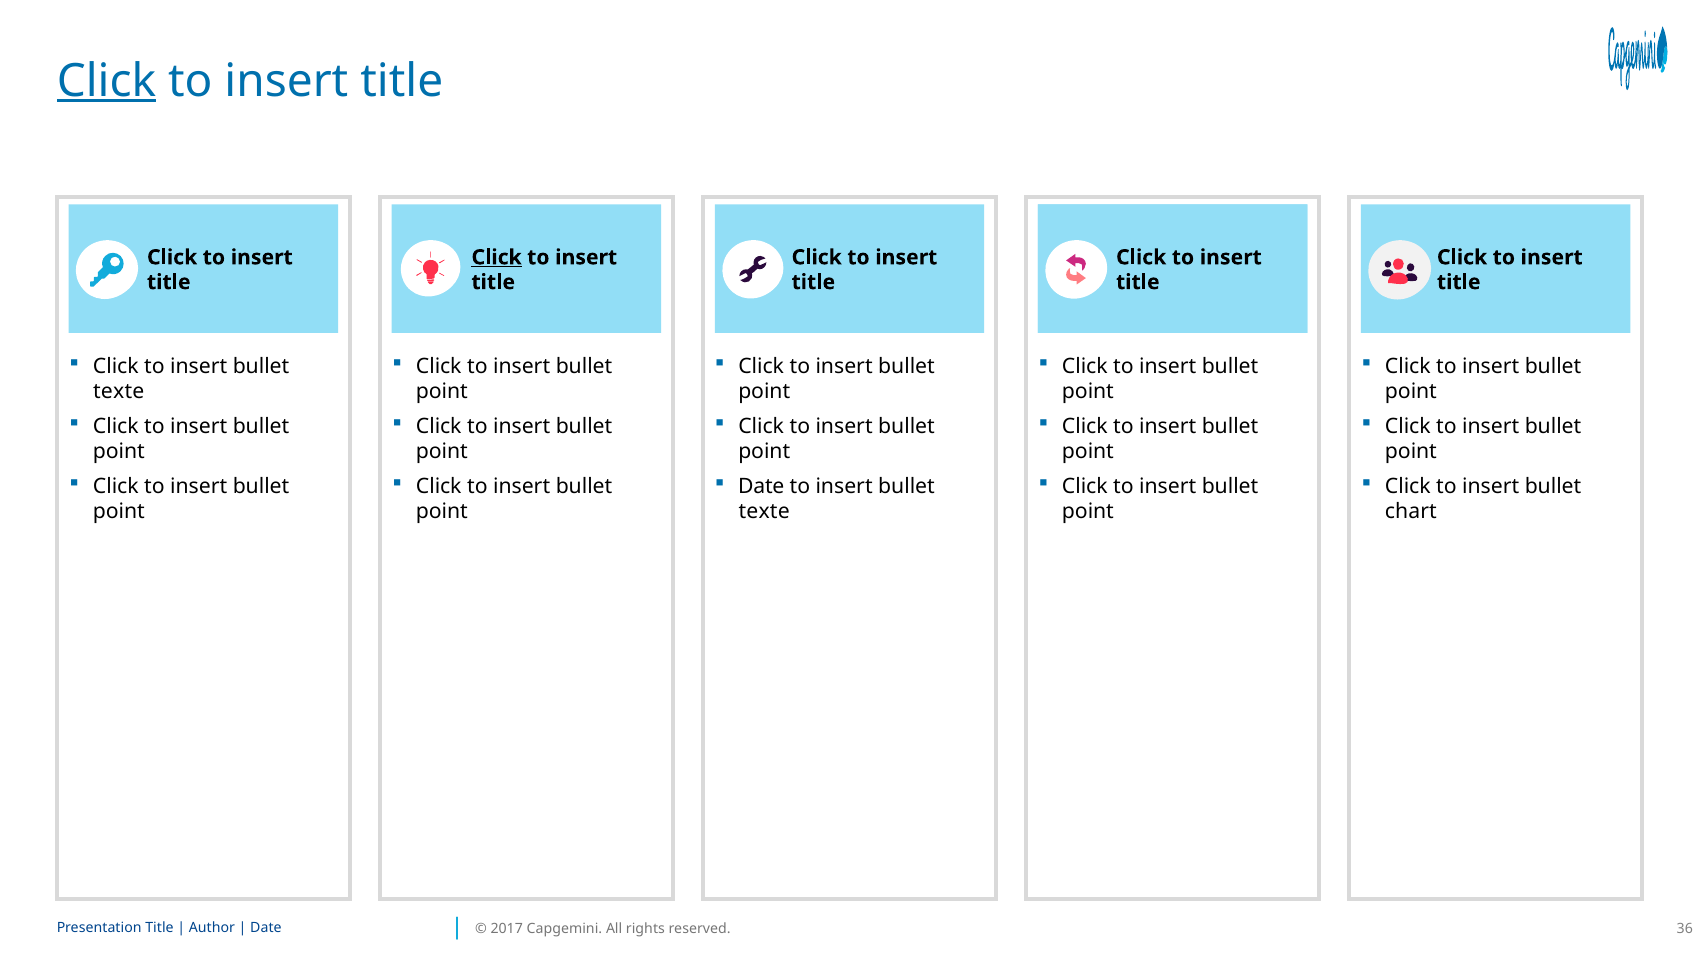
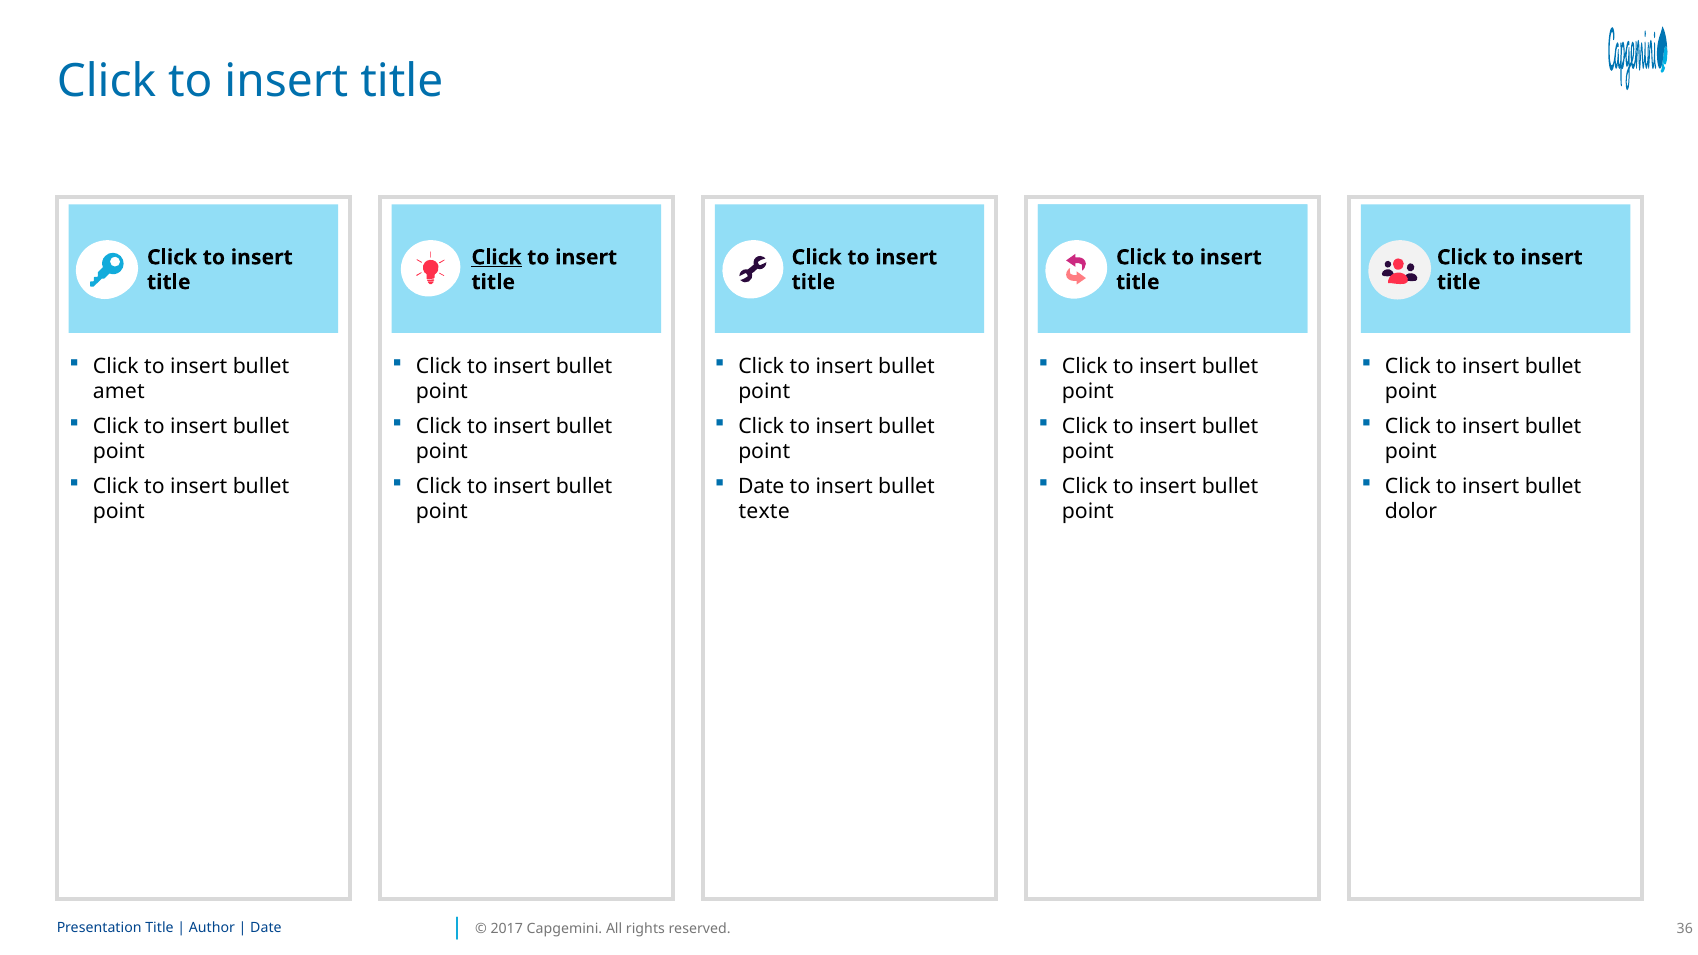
Click at (107, 81) underline: present -> none
texte at (119, 391): texte -> amet
chart: chart -> dolor
